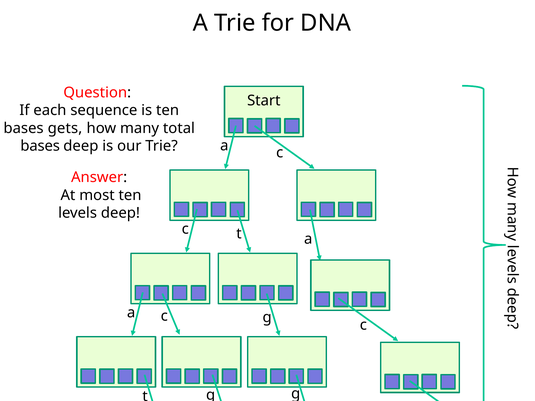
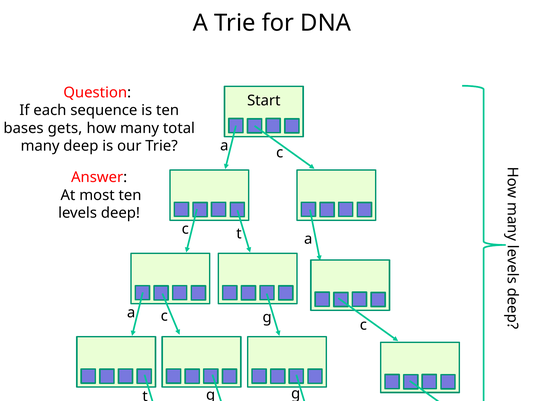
bases at (40, 146): bases -> many
